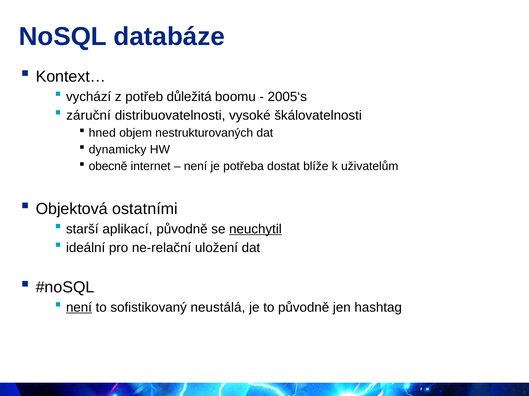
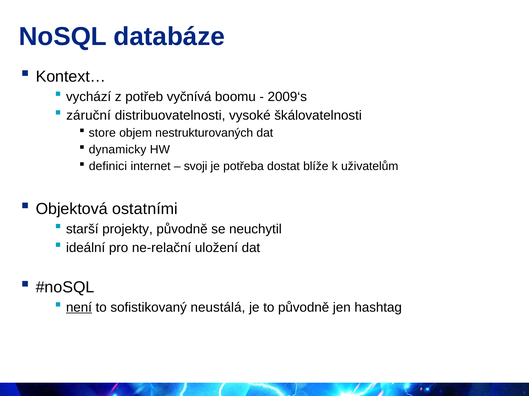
důležitá: důležitá -> vyčnívá
2005‘s: 2005‘s -> 2009‘s
hned: hned -> store
obecně: obecně -> definici
není at (196, 167): není -> svoji
aplikací: aplikací -> projekty
neuchytil underline: present -> none
